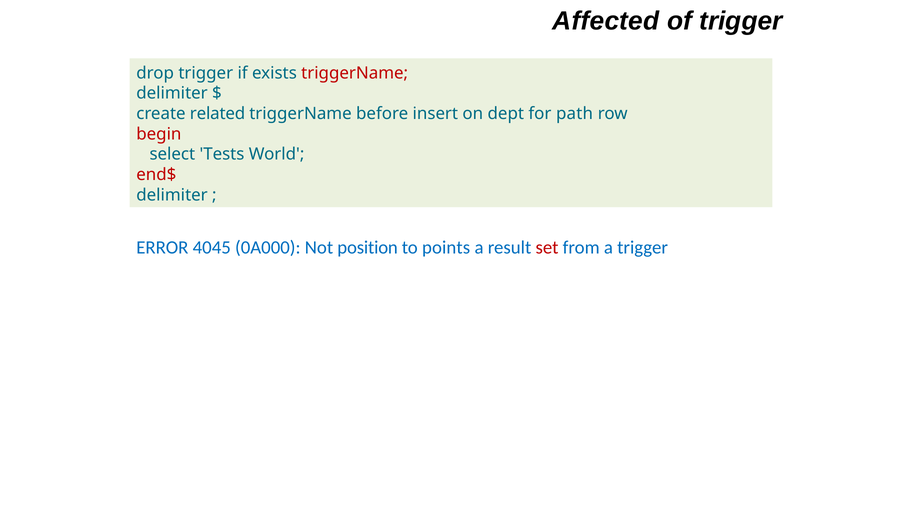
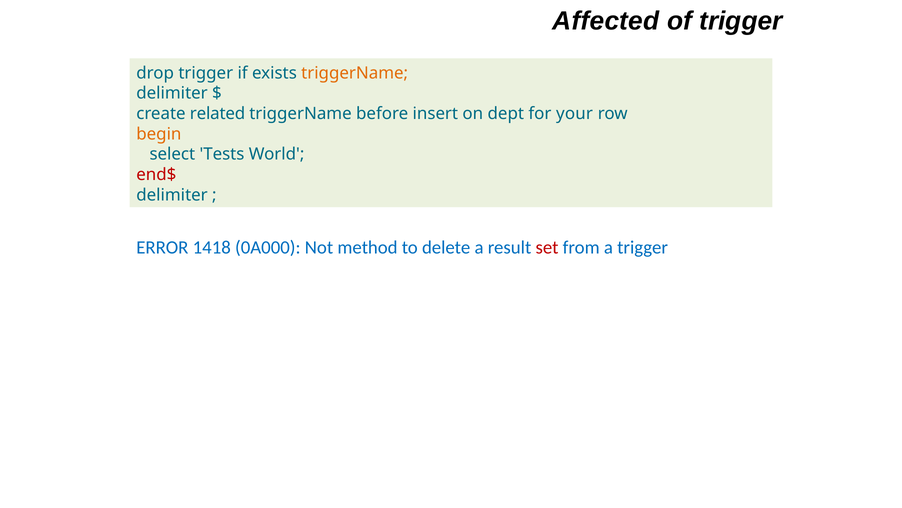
triggerName at (355, 73) colour: red -> orange
path: path -> your
begin colour: red -> orange
4045: 4045 -> 1418
position: position -> method
points: points -> delete
